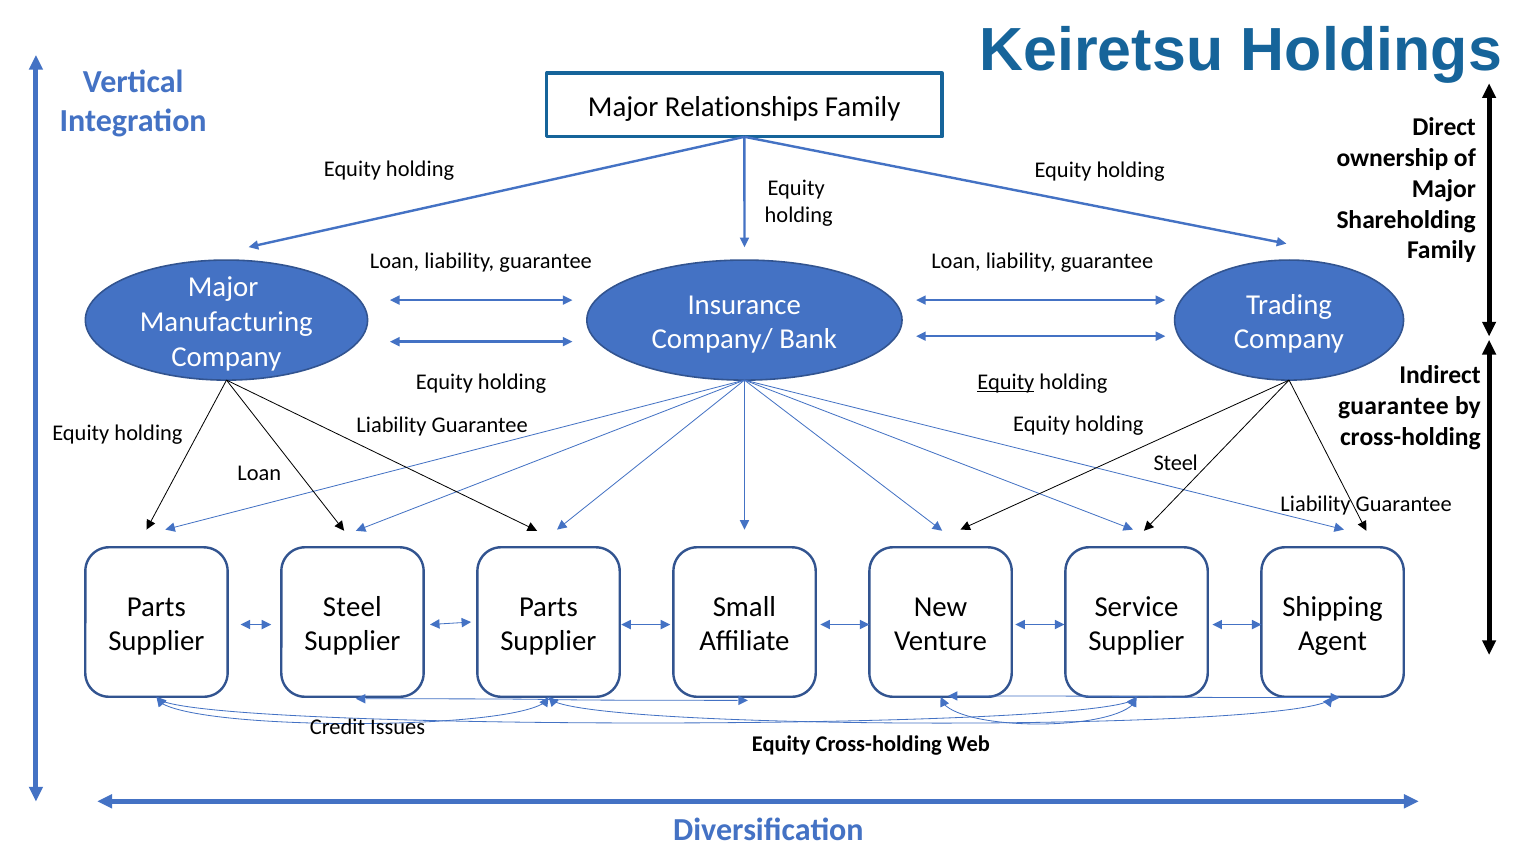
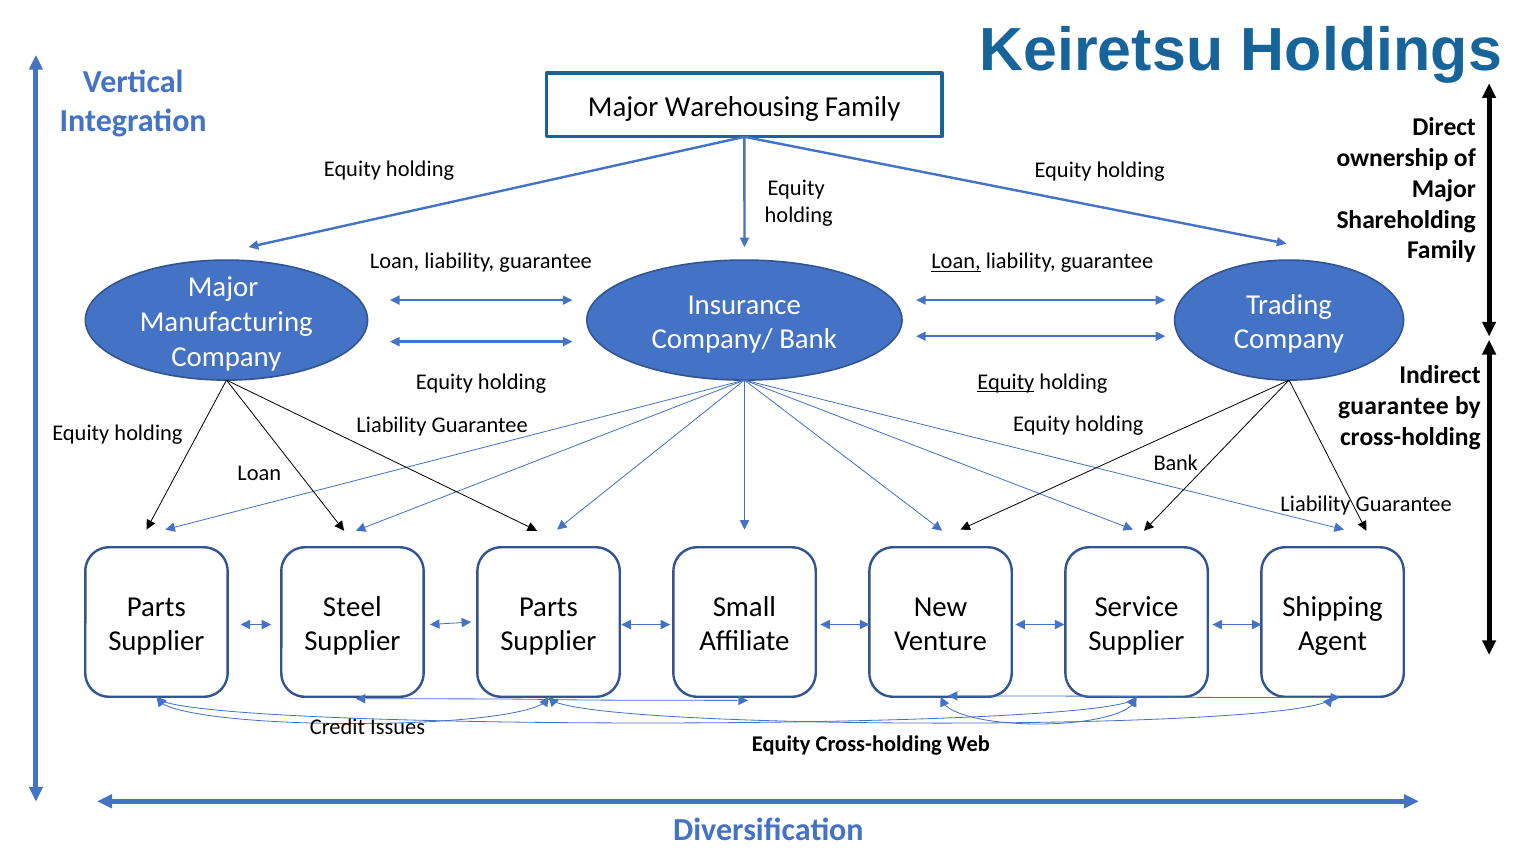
Relationships: Relationships -> Warehousing
Loan at (956, 261) underline: none -> present
Steel at (1176, 462): Steel -> Bank
